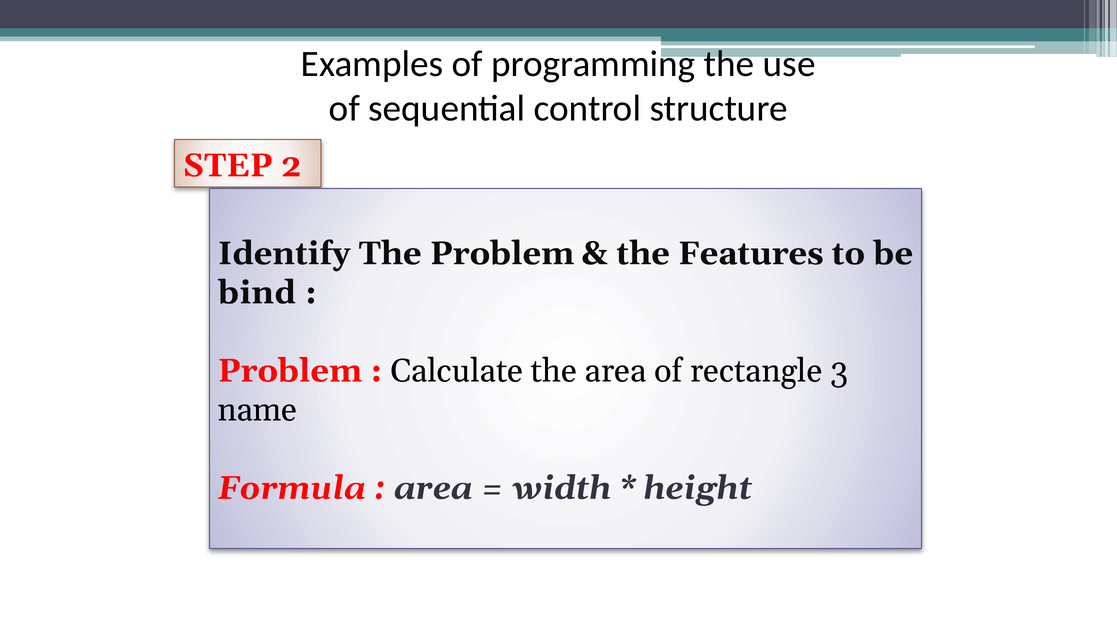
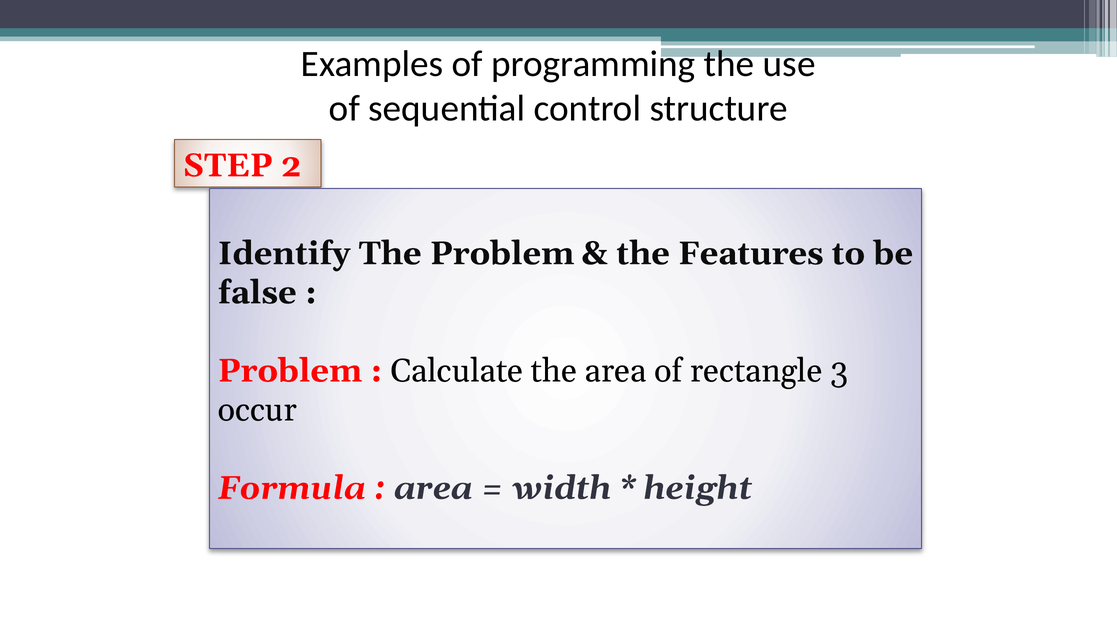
bind: bind -> false
name: name -> occur
